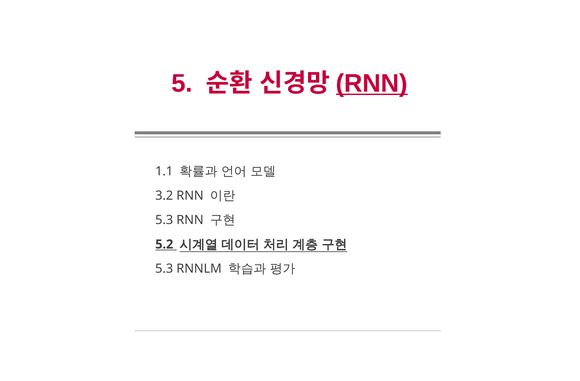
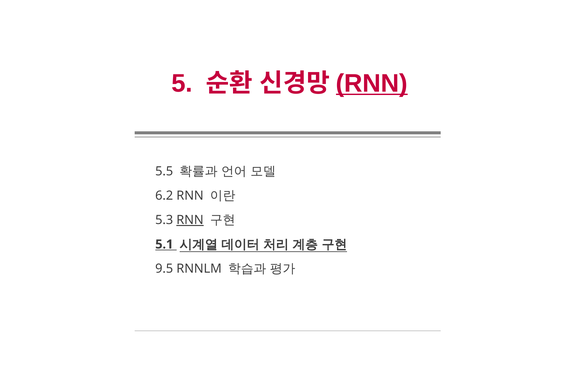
1.1: 1.1 -> 5.5
3.2: 3.2 -> 6.2
RNN at (190, 220) underline: none -> present
5.2: 5.2 -> 5.1
5.3 at (164, 269): 5.3 -> 9.5
